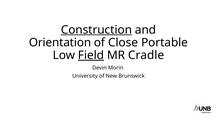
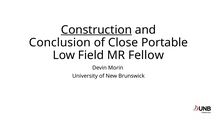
Orientation: Orientation -> Conclusion
Field underline: present -> none
Cradle: Cradle -> Fellow
